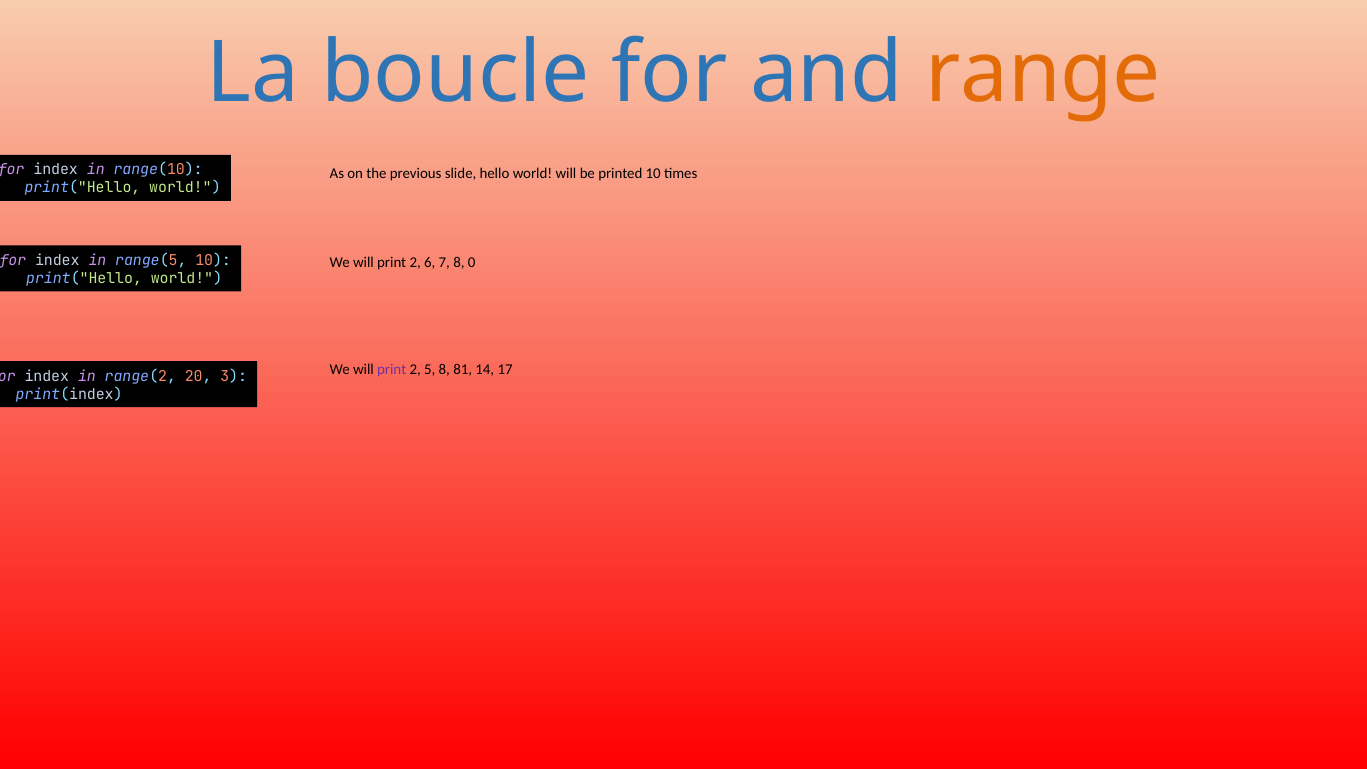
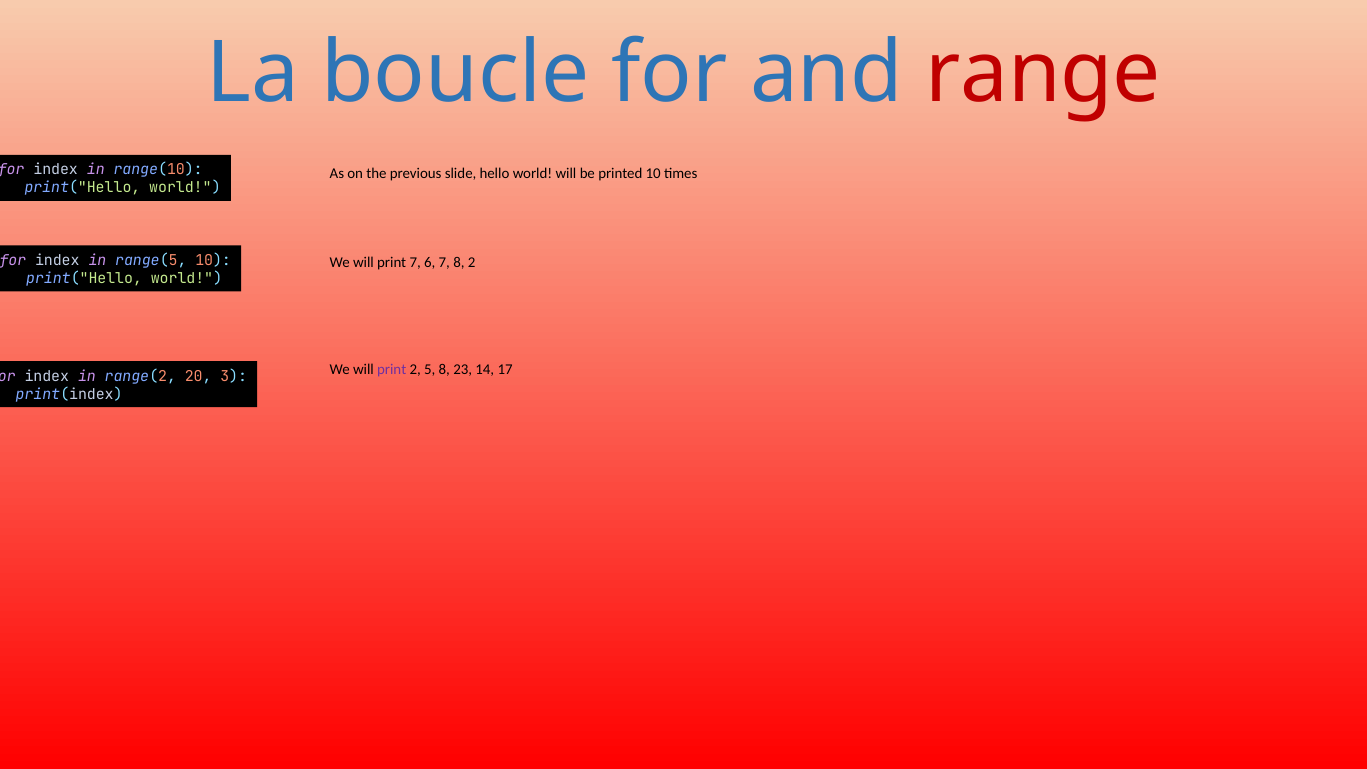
range colour: orange -> red
2 at (415, 263): 2 -> 7
8 0: 0 -> 2
81: 81 -> 23
